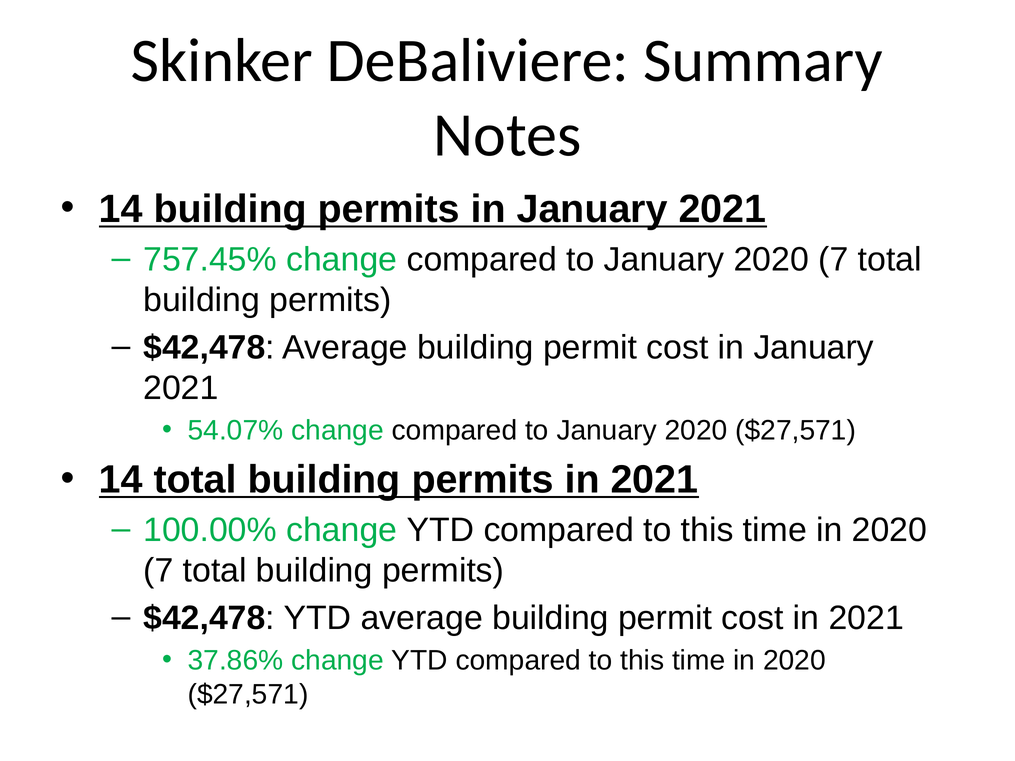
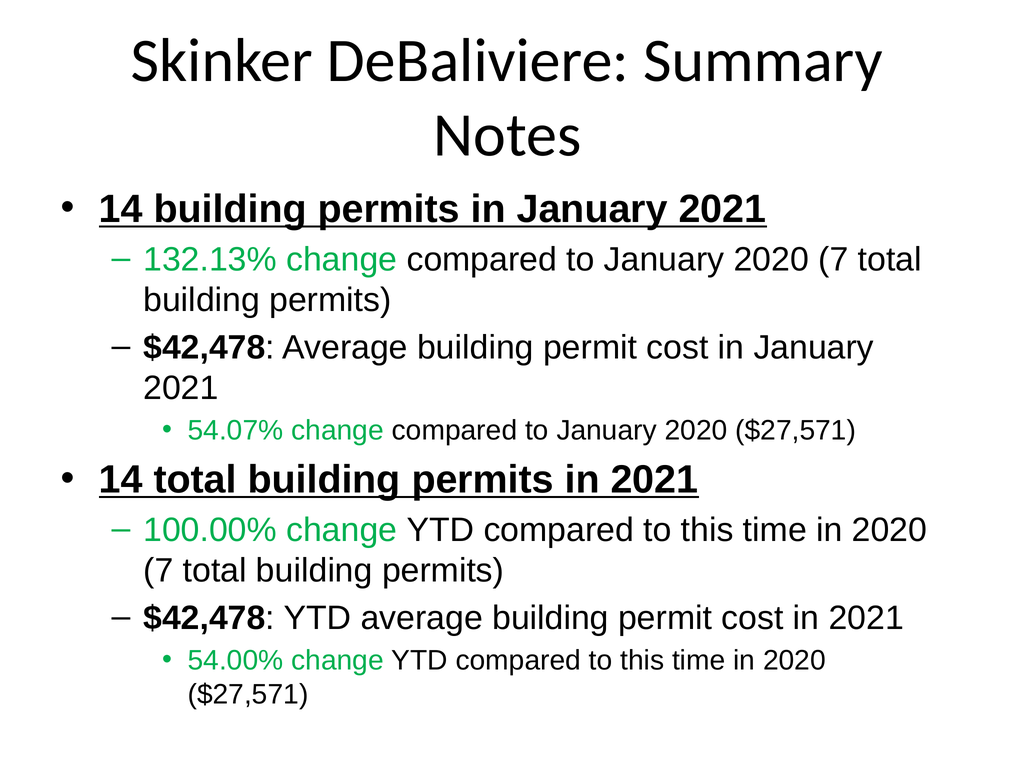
757.45%: 757.45% -> 132.13%
37.86%: 37.86% -> 54.00%
